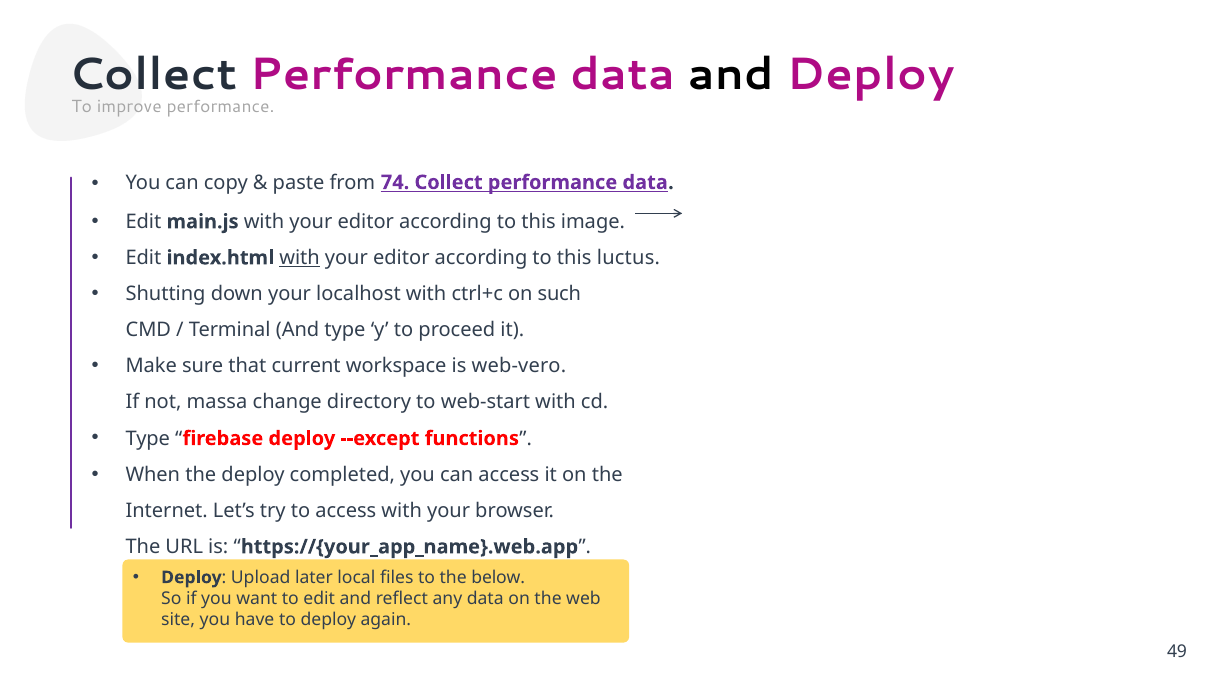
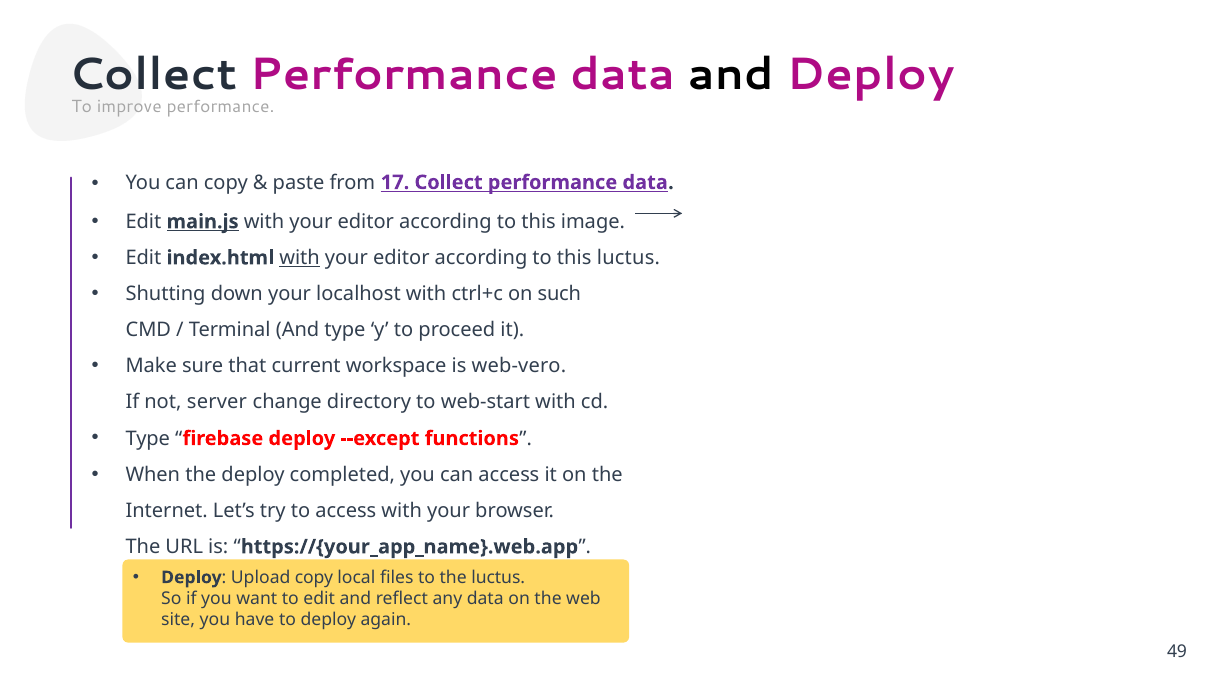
74: 74 -> 17
main.js underline: none -> present
massa: massa -> server
Upload later: later -> copy
the below: below -> luctus
